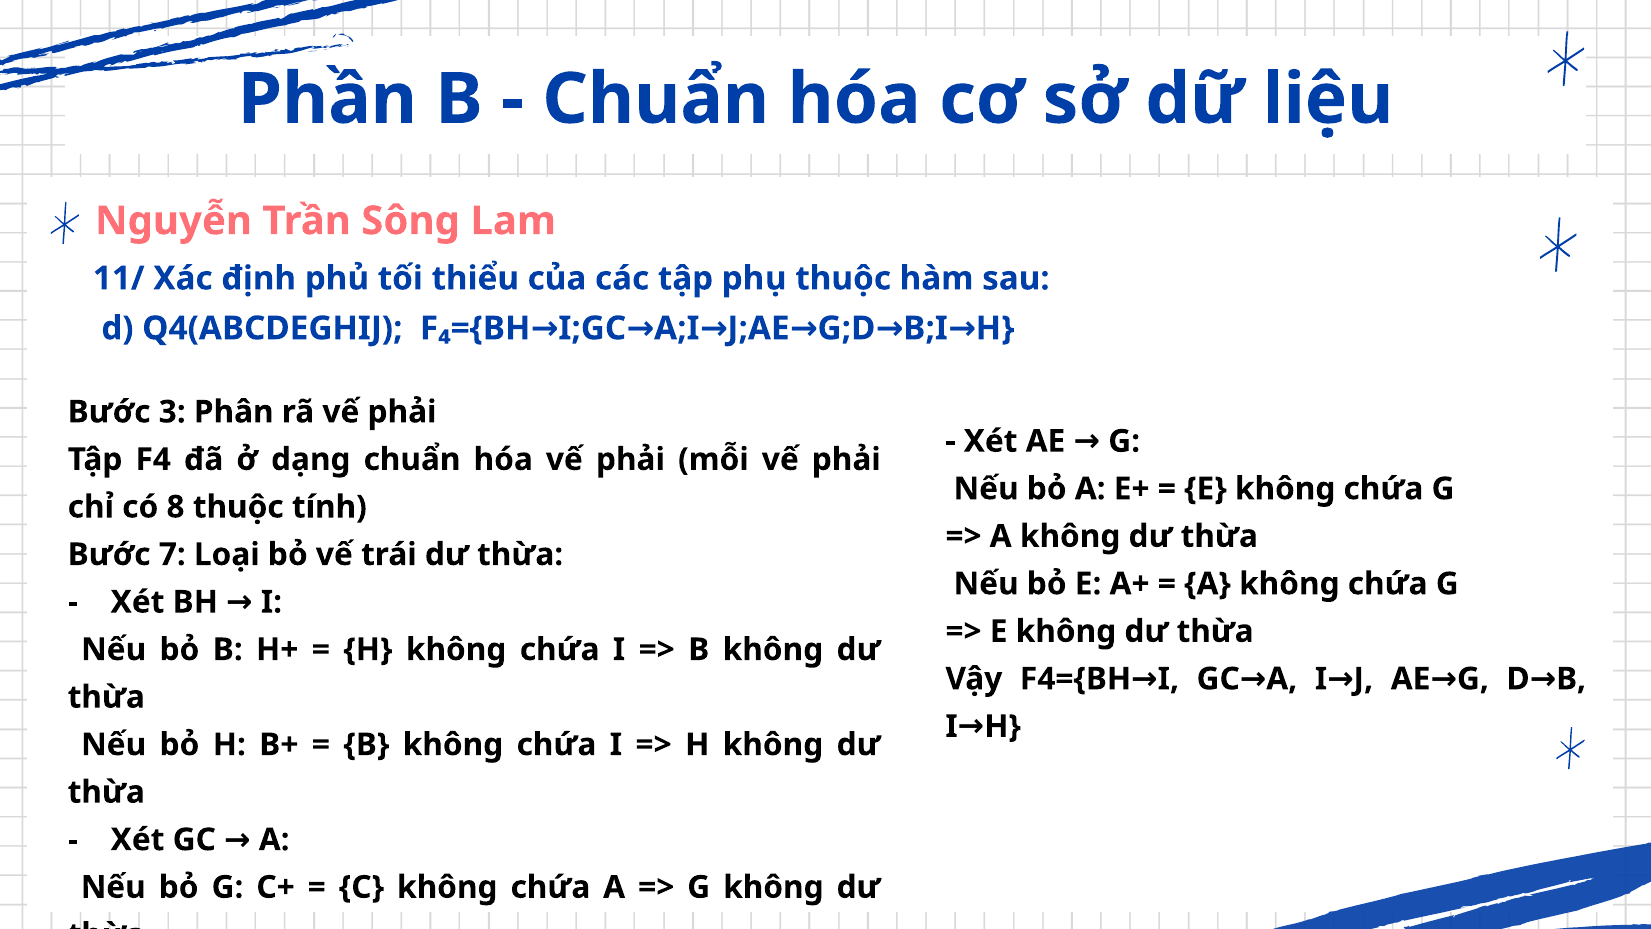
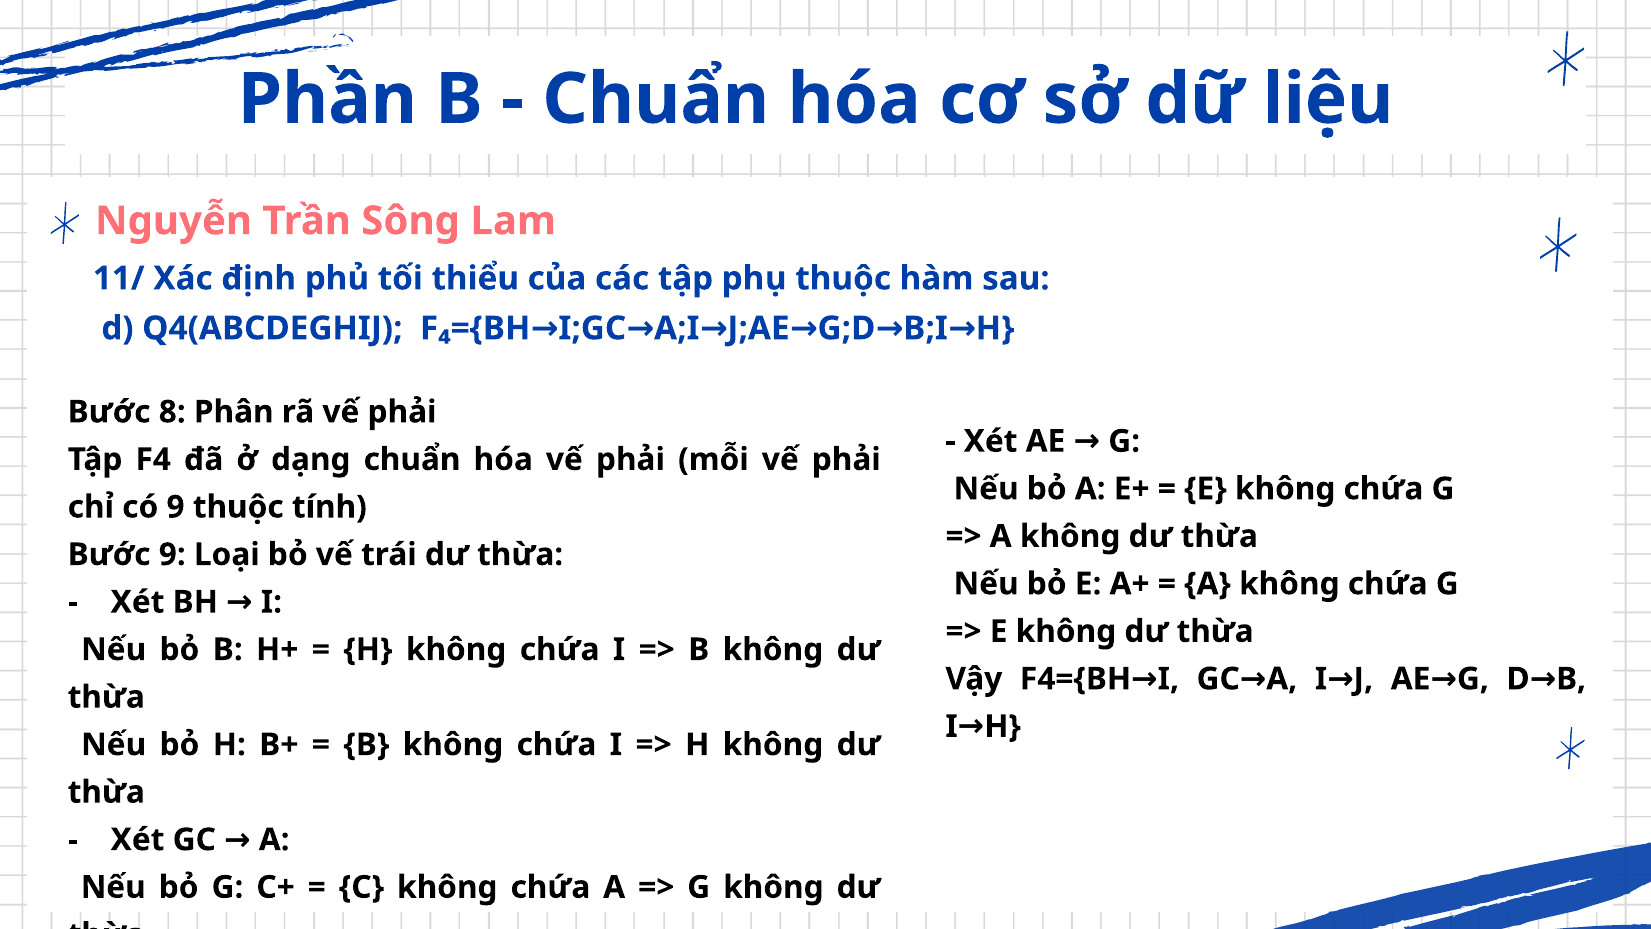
3: 3 -> 8
có 8: 8 -> 9
Bước 7: 7 -> 9
